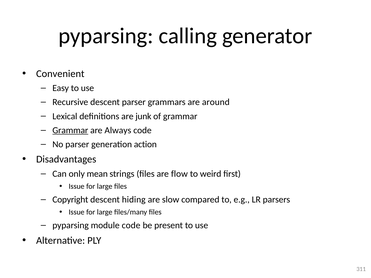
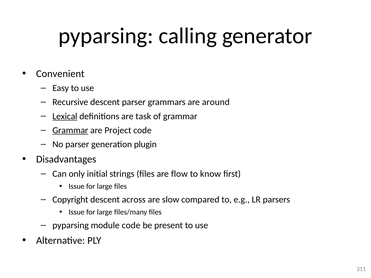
Lexical underline: none -> present
junk: junk -> task
Always: Always -> Project
action: action -> plugin
mean: mean -> initial
weird: weird -> know
hiding: hiding -> across
